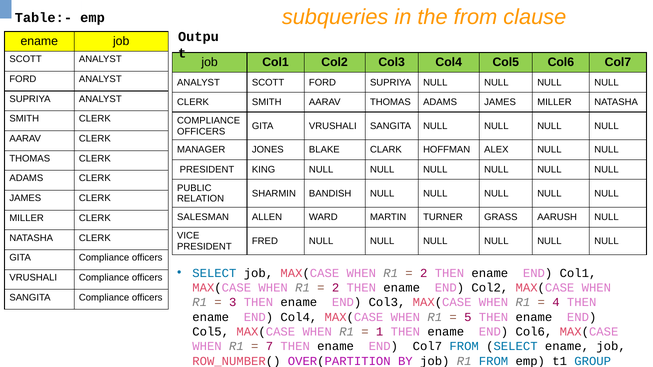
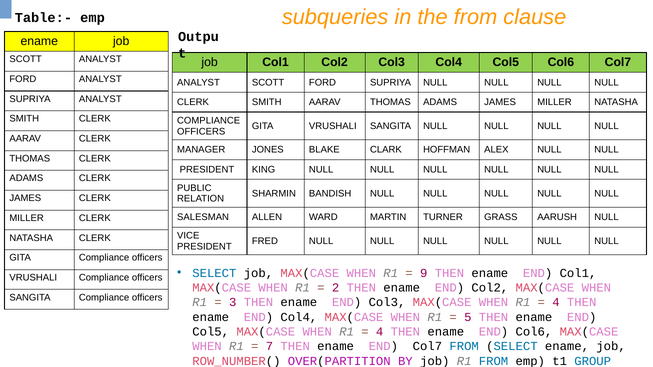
2 at (424, 273): 2 -> 9
1 at (380, 332): 1 -> 4
